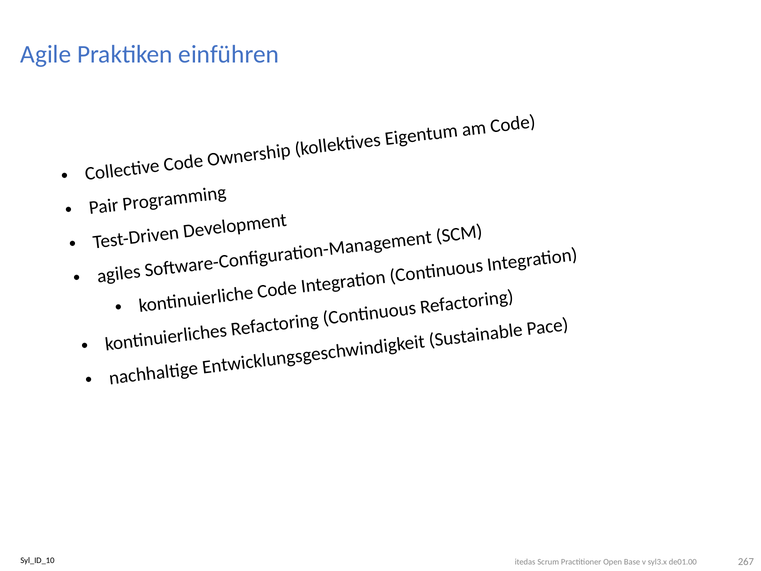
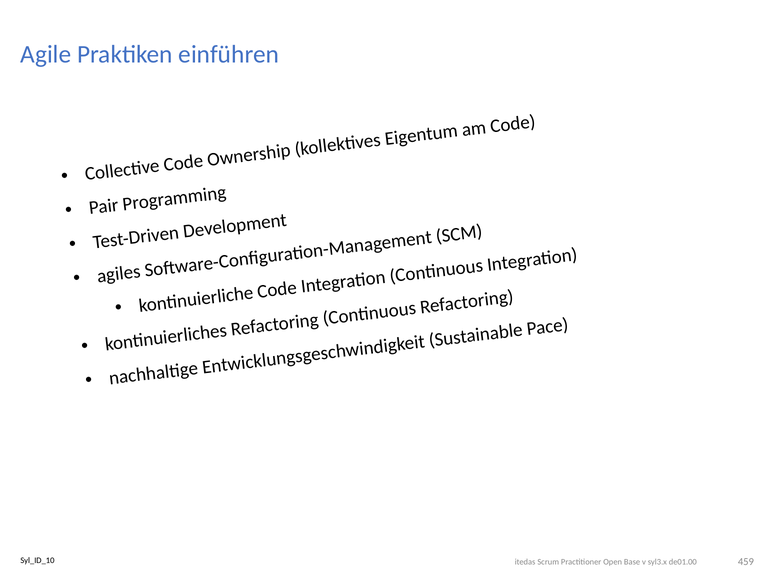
267: 267 -> 459
